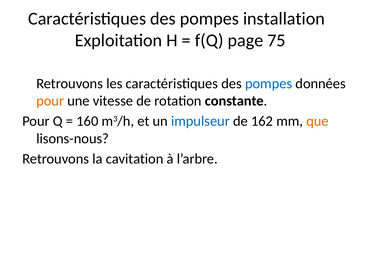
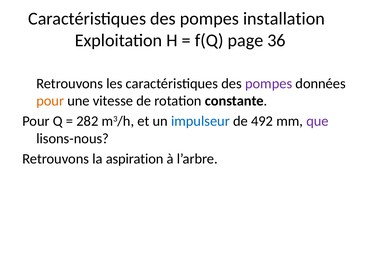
75: 75 -> 36
pompes at (269, 84) colour: blue -> purple
160: 160 -> 282
162: 162 -> 492
que colour: orange -> purple
cavitation: cavitation -> aspiration
